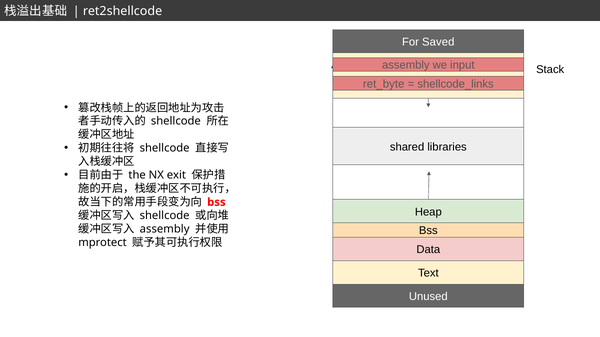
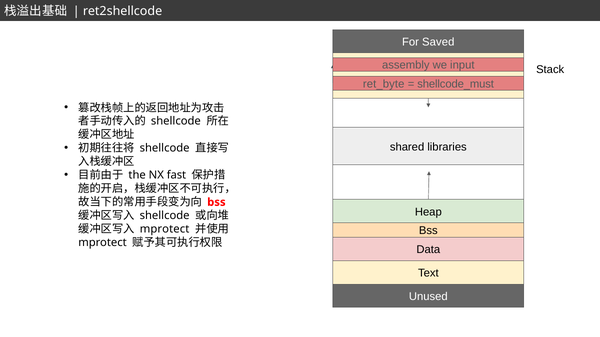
shellcode_links: shellcode_links -> shellcode_must
exit: exit -> fast
assembly at (165, 229): assembly -> mprotect
